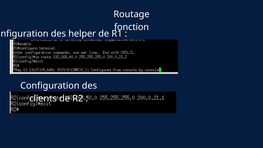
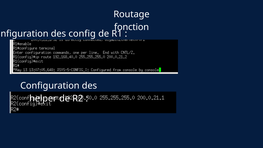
helper: helper -> config
clients: clients -> helper
